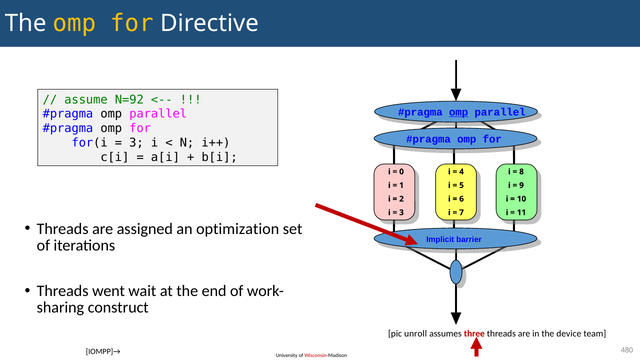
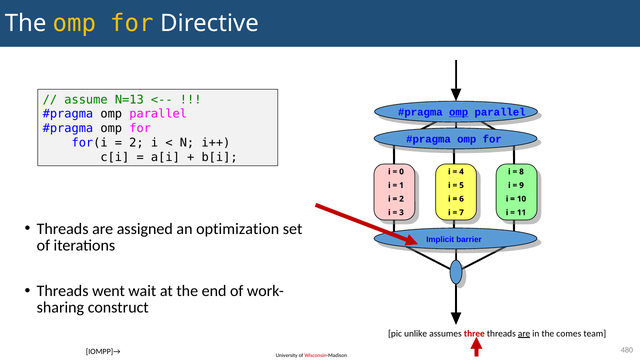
N=92: N=92 -> N=13
3 at (136, 143): 3 -> 2
unroll: unroll -> unlike
are at (524, 333) underline: none -> present
device: device -> comes
